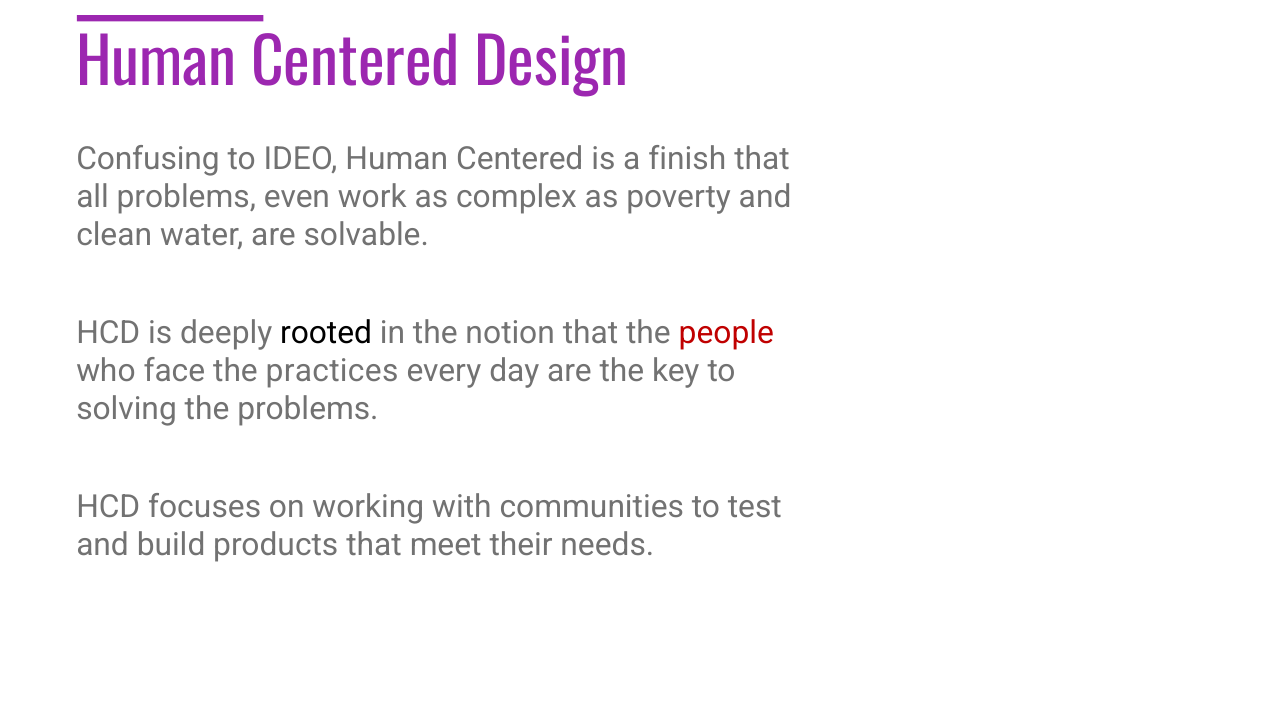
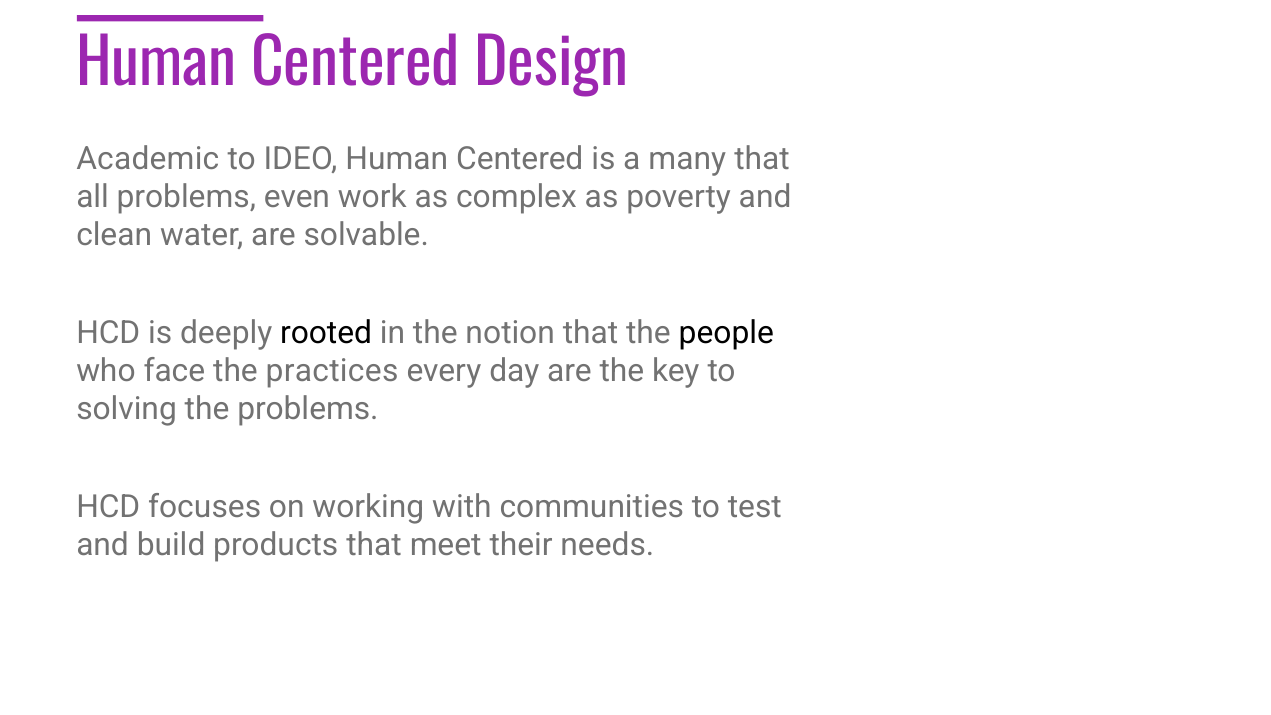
Confusing: Confusing -> Academic
finish: finish -> many
people colour: red -> black
